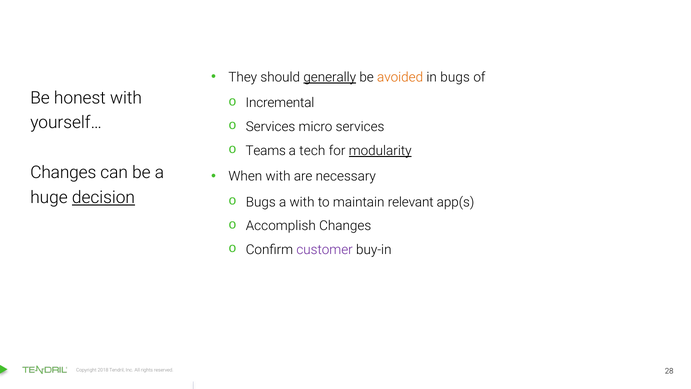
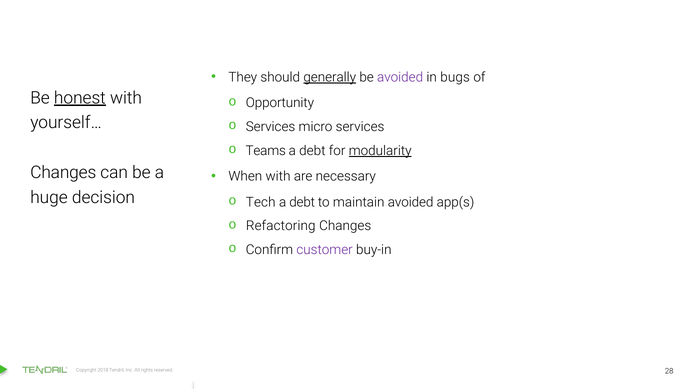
avoided at (400, 77) colour: orange -> purple
honest underline: none -> present
Incremental: Incremental -> Opportunity
tech at (312, 151): tech -> debt
decision underline: present -> none
Bugs at (261, 202): Bugs -> Tech
with at (302, 202): with -> debt
maintain relevant: relevant -> avoided
Accomplish: Accomplish -> Refactoring
